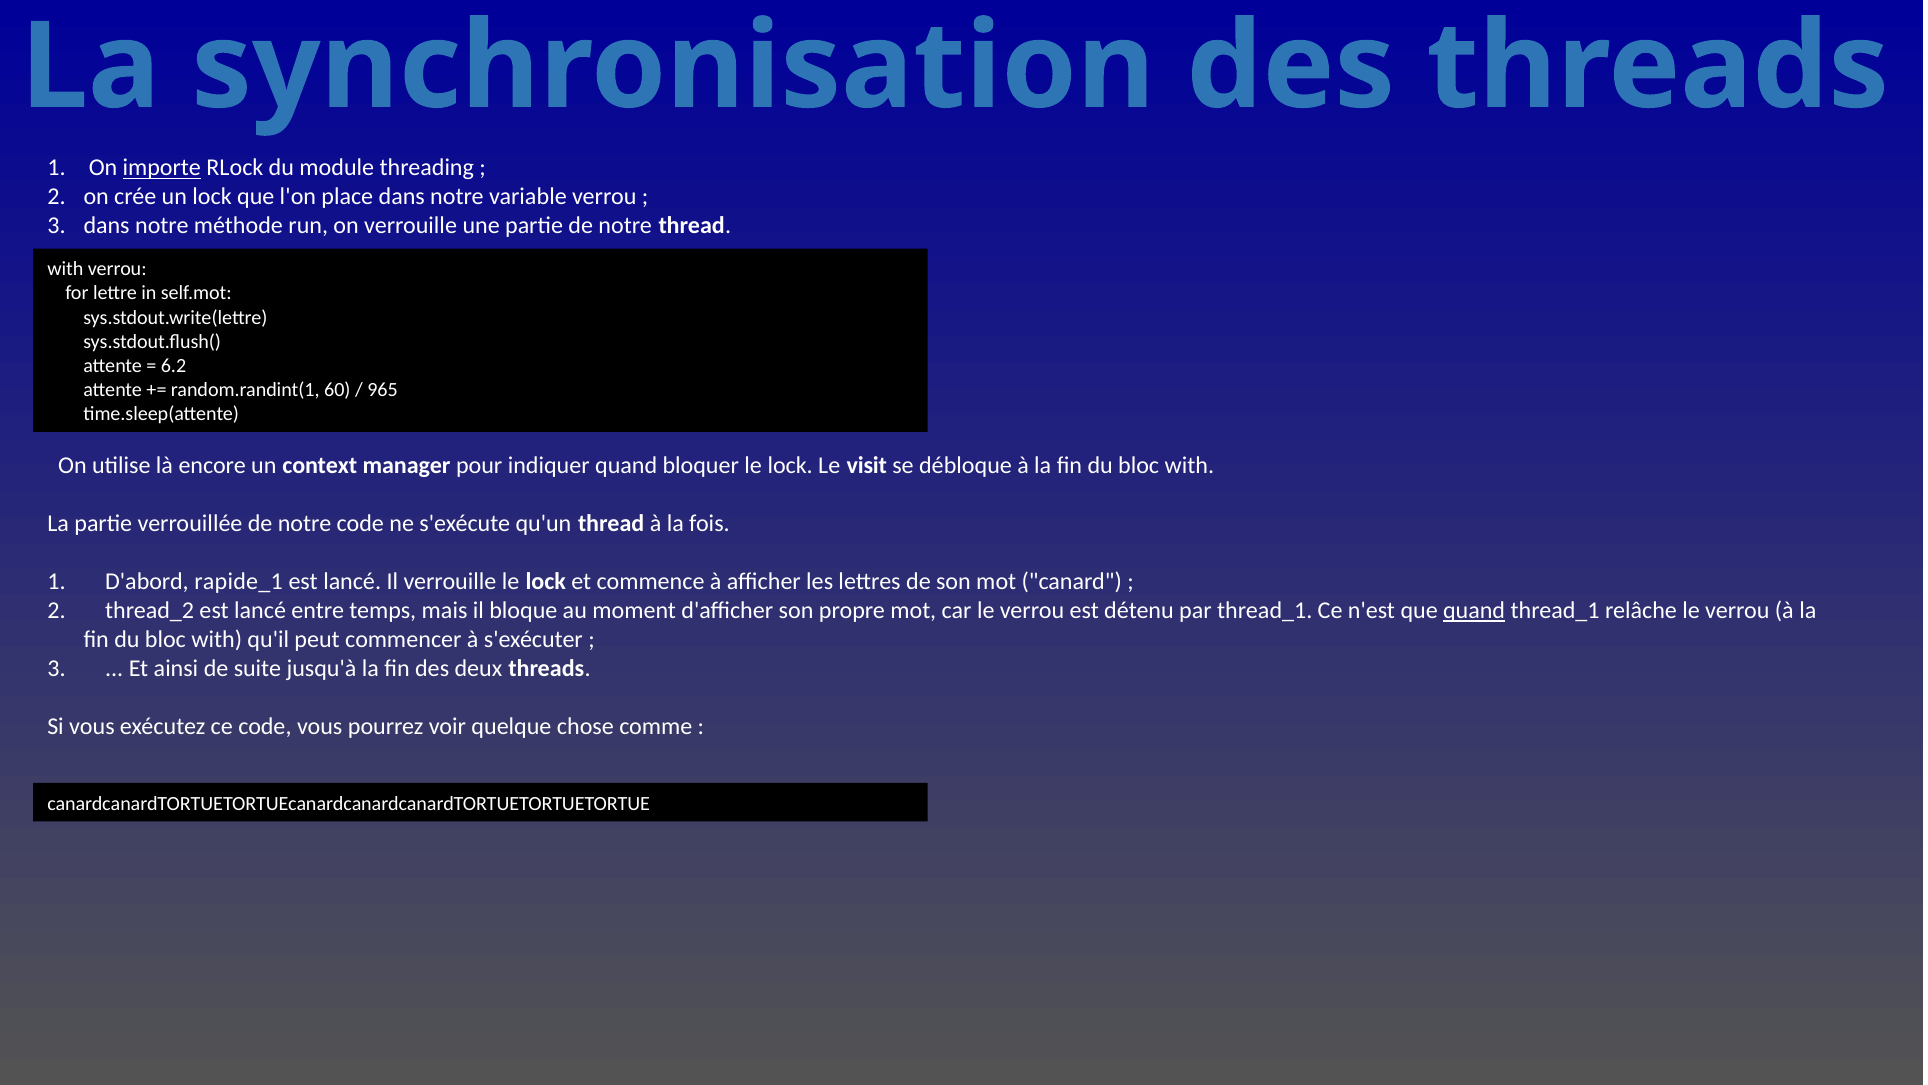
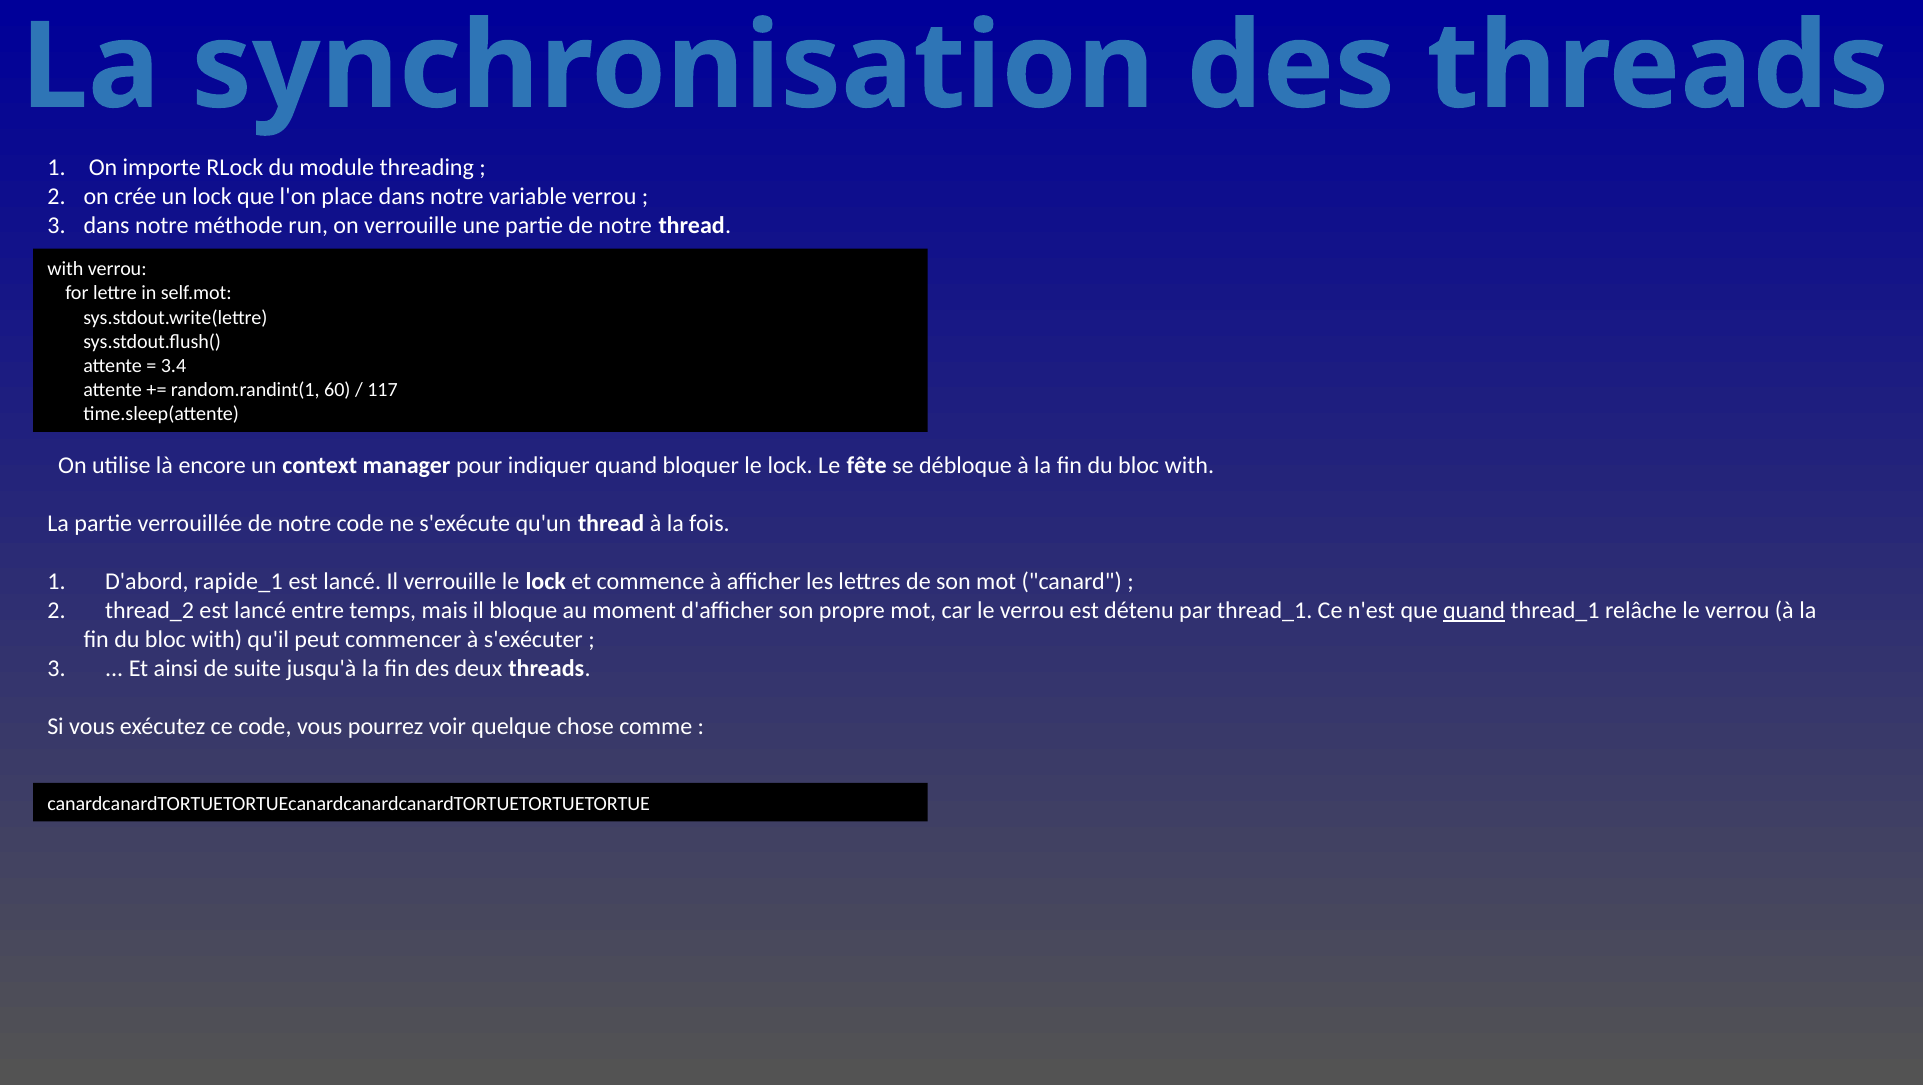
importe underline: present -> none
6.2: 6.2 -> 3.4
965: 965 -> 117
visit: visit -> fête
